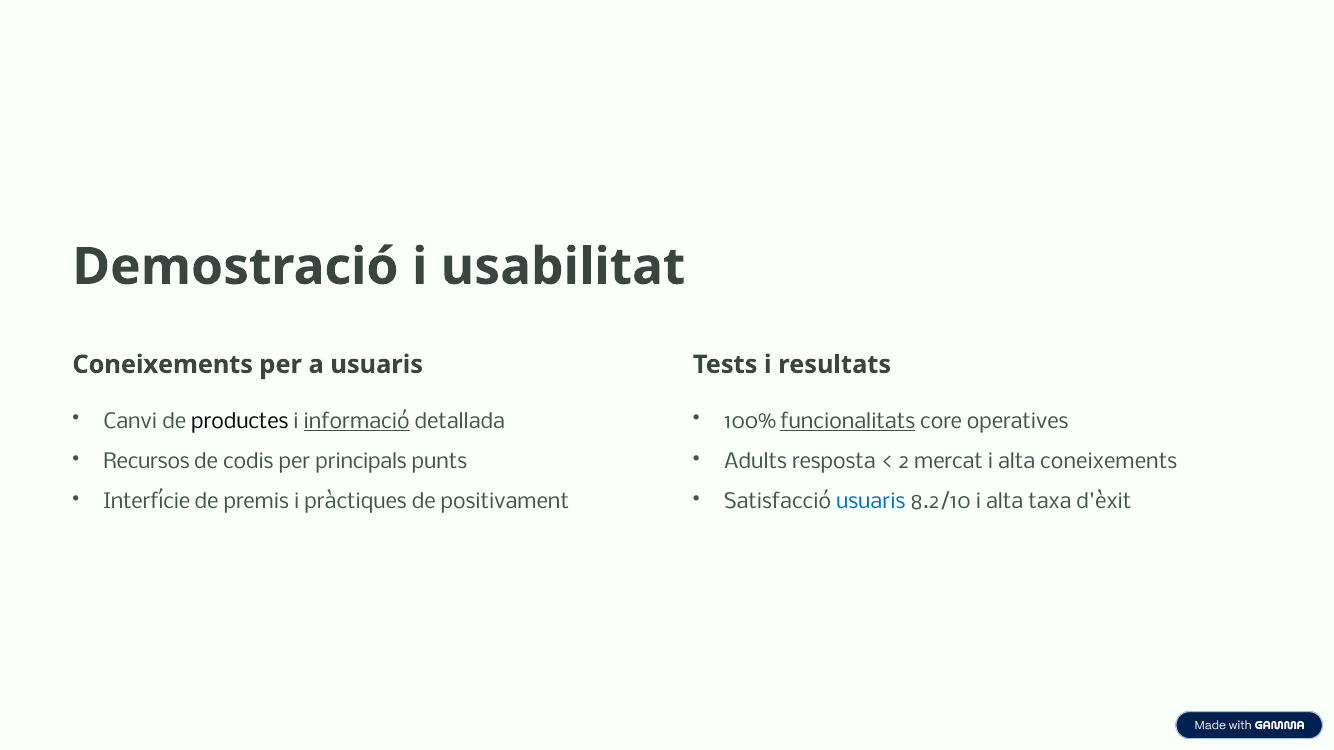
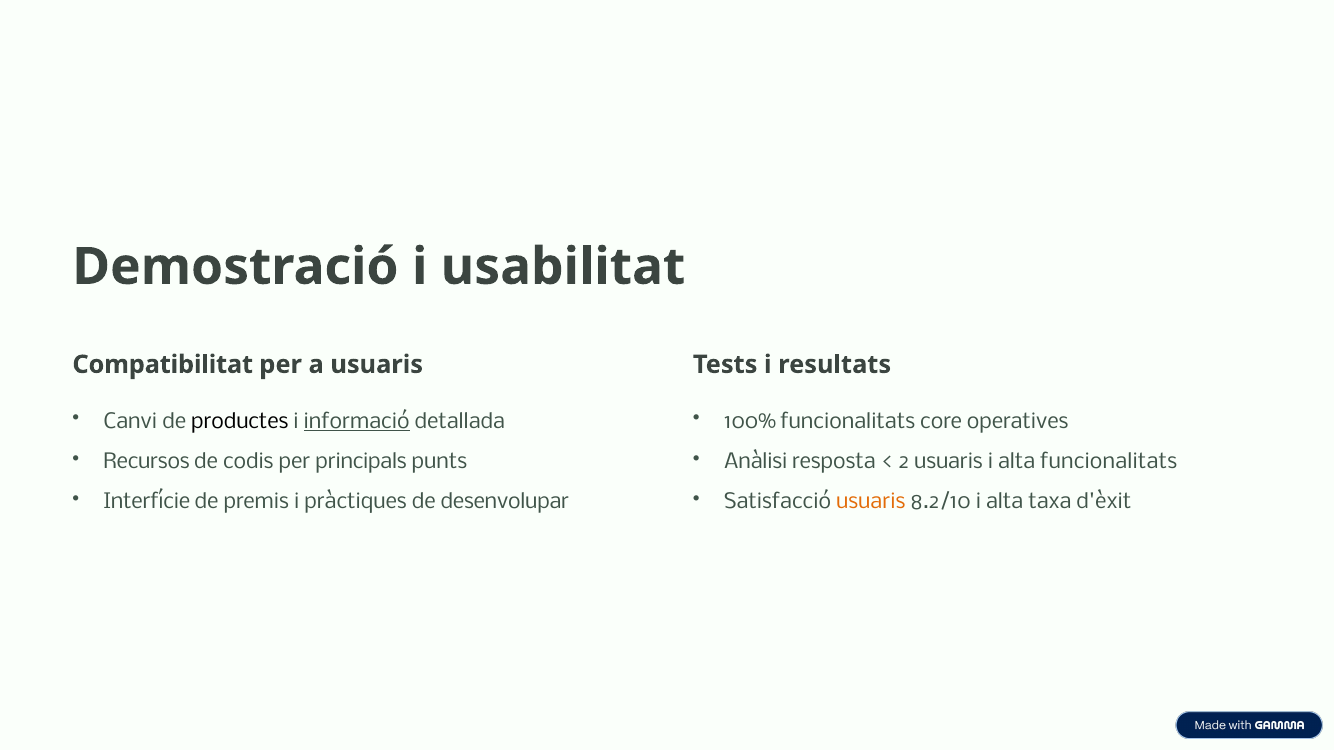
Coneixements at (163, 365): Coneixements -> Compatibilitat
funcionalitats at (848, 422) underline: present -> none
Adults: Adults -> Anàlisi
2 mercat: mercat -> usuaris
alta coneixements: coneixements -> funcionalitats
positivament: positivament -> desenvolupar
usuaris at (871, 502) colour: blue -> orange
